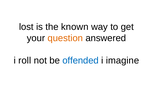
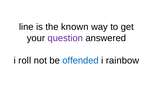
lost: lost -> line
question colour: orange -> purple
imagine: imagine -> rainbow
